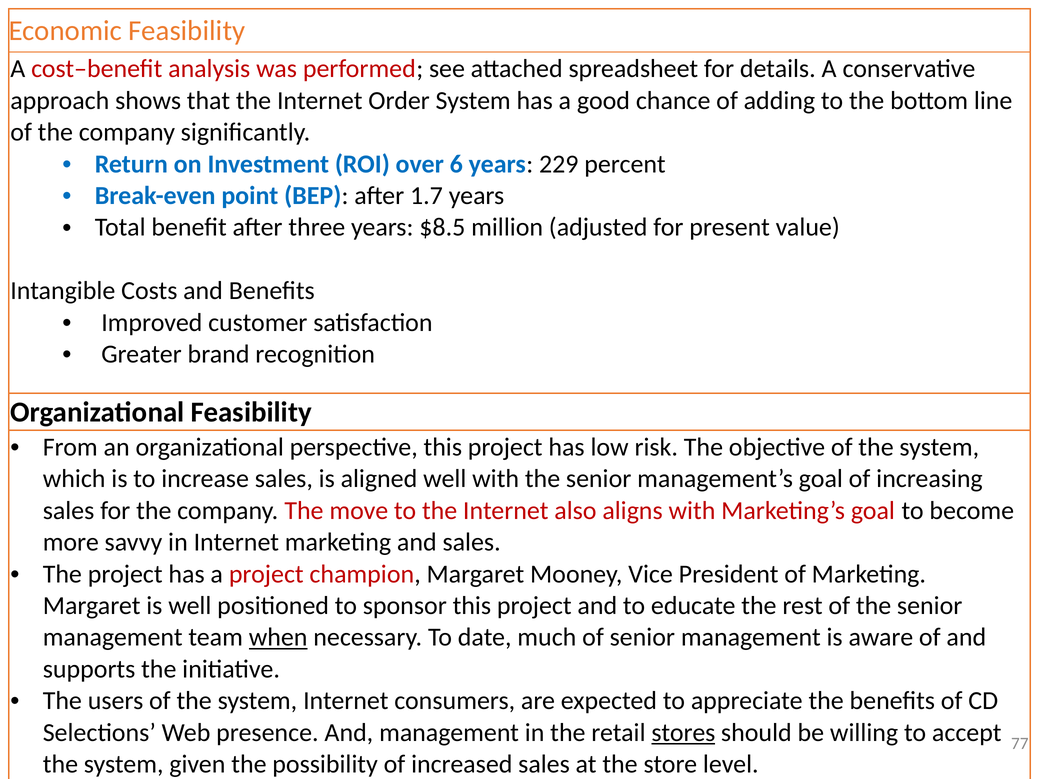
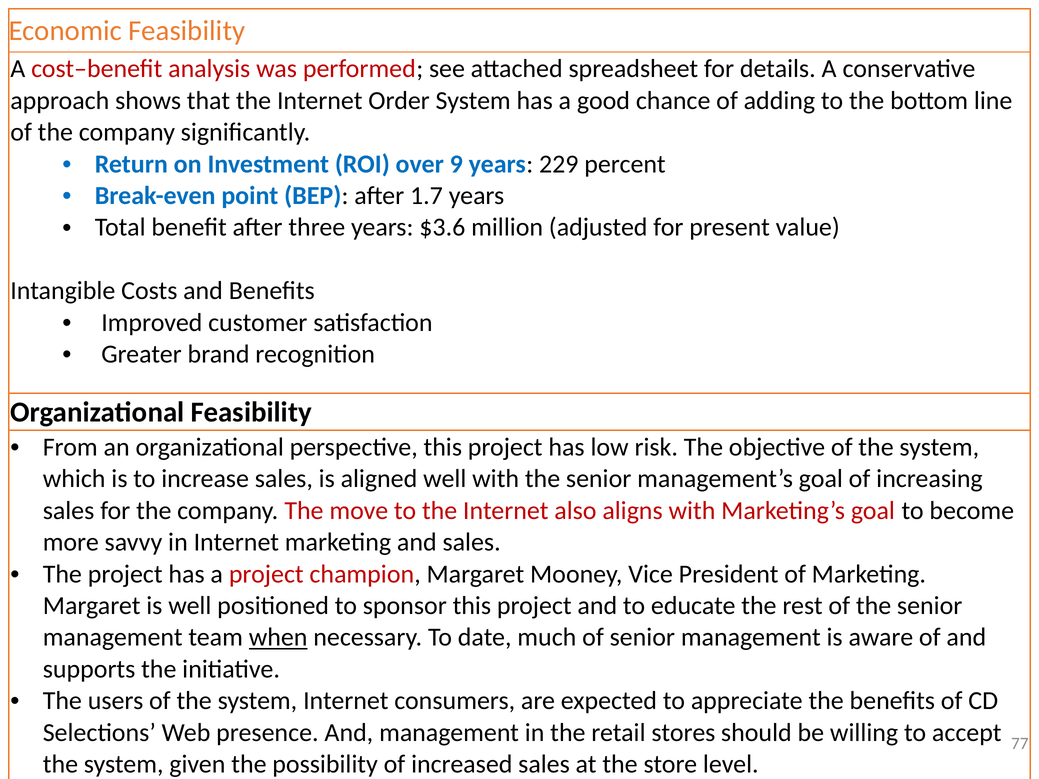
6: 6 -> 9
$8.5: $8.5 -> $3.6
stores underline: present -> none
